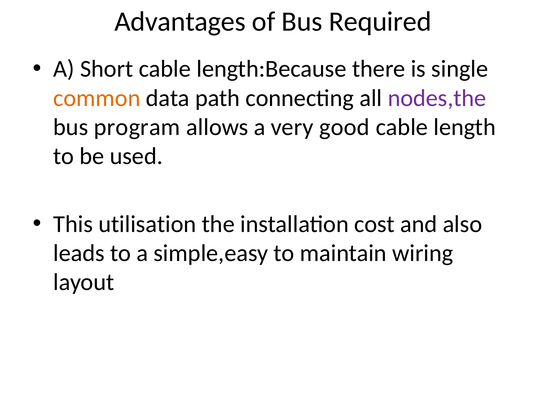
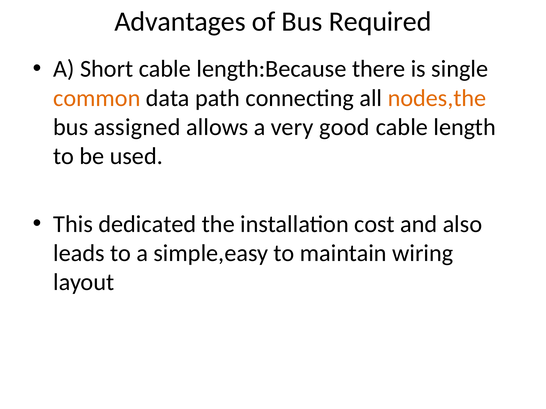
nodes,the colour: purple -> orange
program: program -> assigned
utilisation: utilisation -> dedicated
